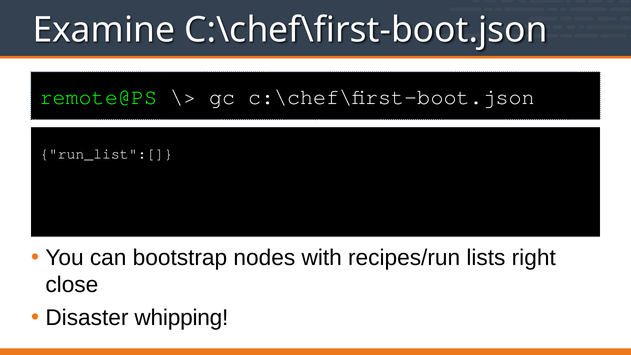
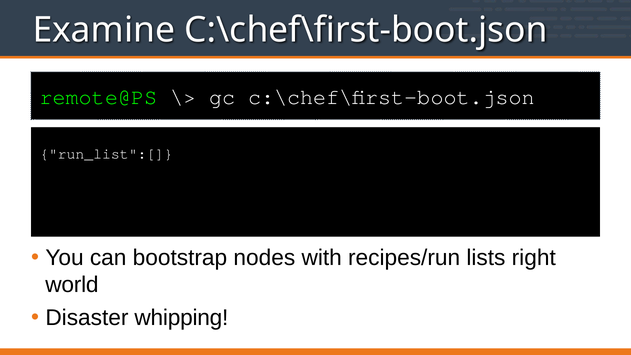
close: close -> world
